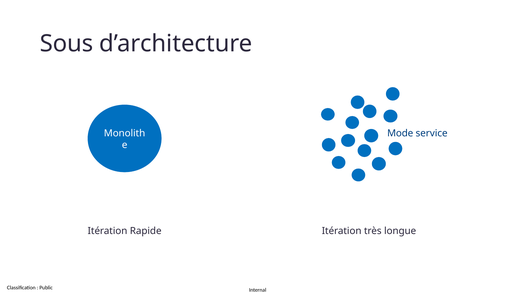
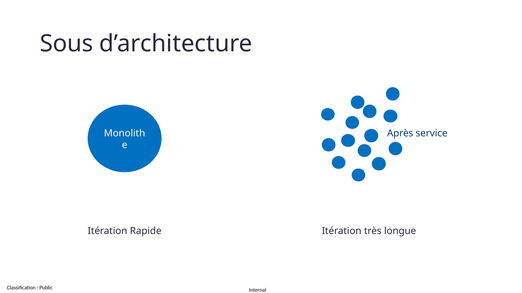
Mode: Mode -> Après
